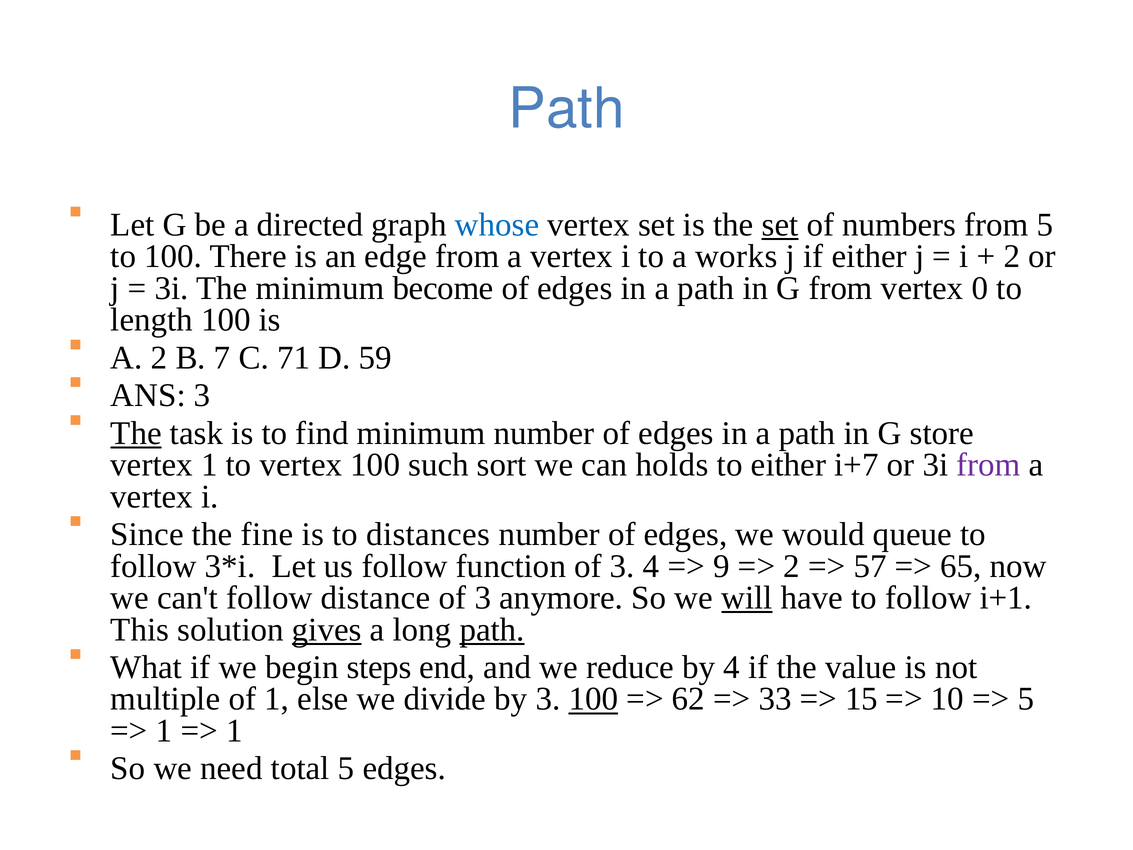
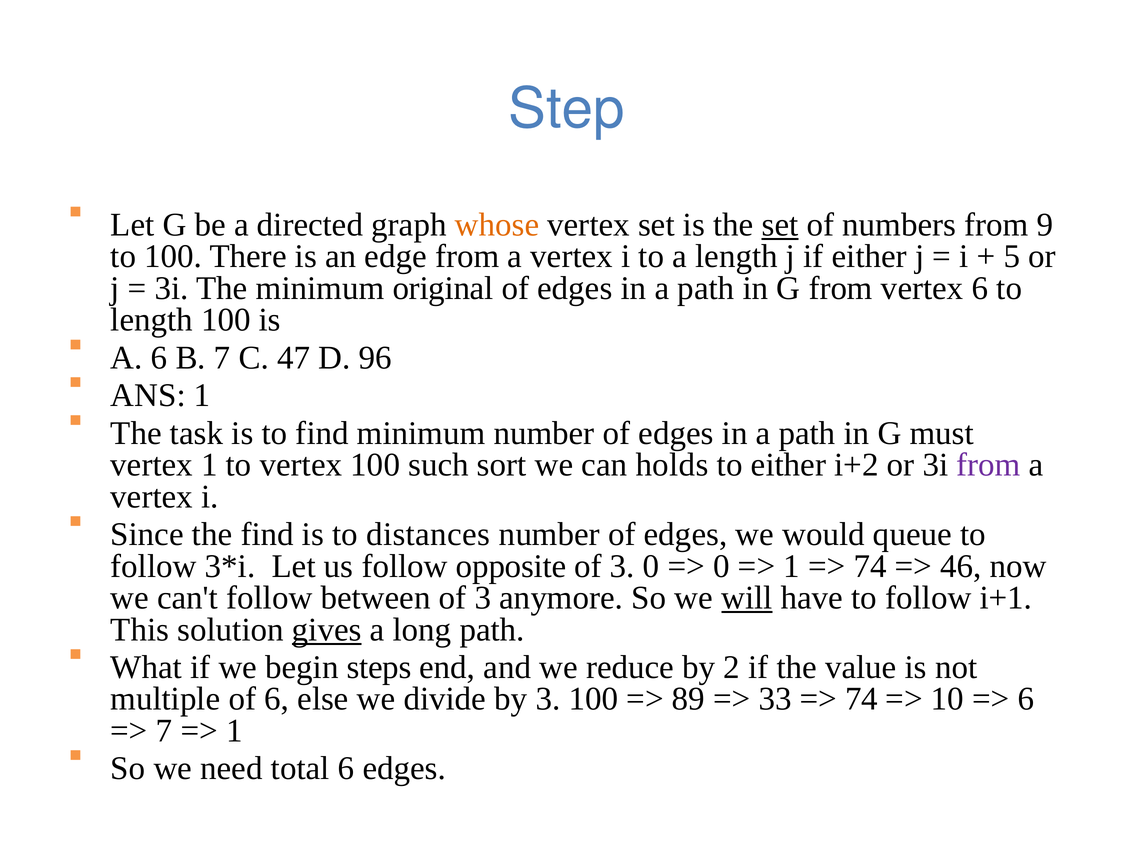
Path at (566, 109): Path -> Step
whose colour: blue -> orange
from 5: 5 -> 9
a works: works -> length
2 at (1012, 256): 2 -> 5
become: become -> original
vertex 0: 0 -> 6
A 2: 2 -> 6
71: 71 -> 47
59: 59 -> 96
ANS 3: 3 -> 1
The at (136, 433) underline: present -> none
store: store -> must
i+7: i+7 -> i+2
the fine: fine -> find
function: function -> opposite
3 4: 4 -> 0
9 at (721, 566): 9 -> 0
2 at (792, 566): 2 -> 1
57 at (870, 566): 57 -> 74
65: 65 -> 46
distance: distance -> between
path at (492, 629) underline: present -> none
by 4: 4 -> 2
of 1: 1 -> 6
100 at (593, 699) underline: present -> none
62: 62 -> 89
15 at (861, 699): 15 -> 74
5 at (1026, 699): 5 -> 6
1 at (164, 731): 1 -> 7
total 5: 5 -> 6
